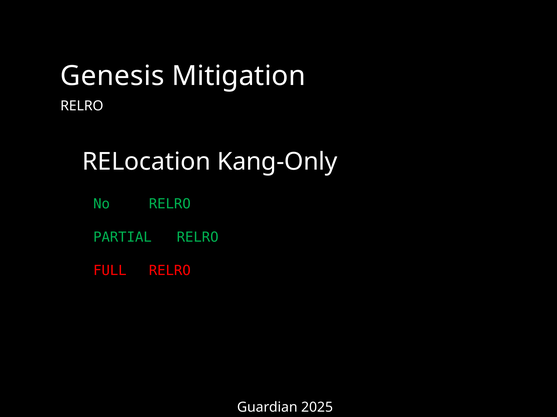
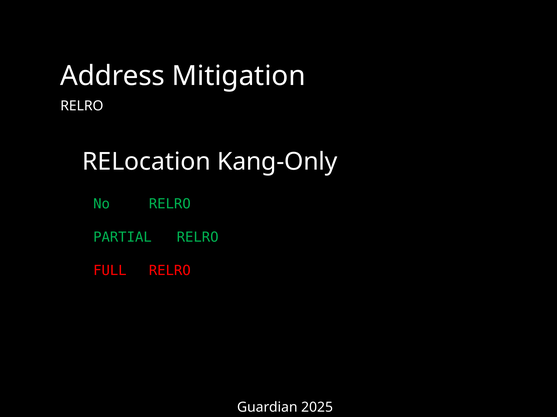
Genesis: Genesis -> Address
